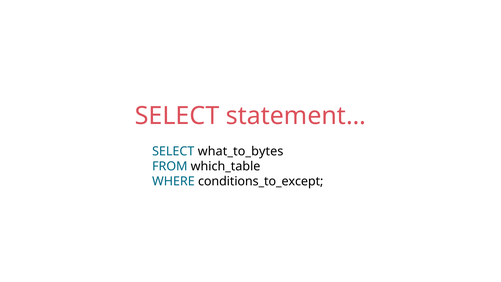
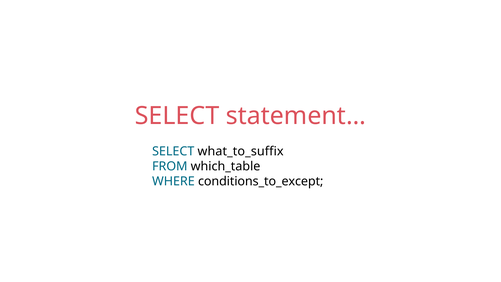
what_to_bytes: what_to_bytes -> what_to_suffix
